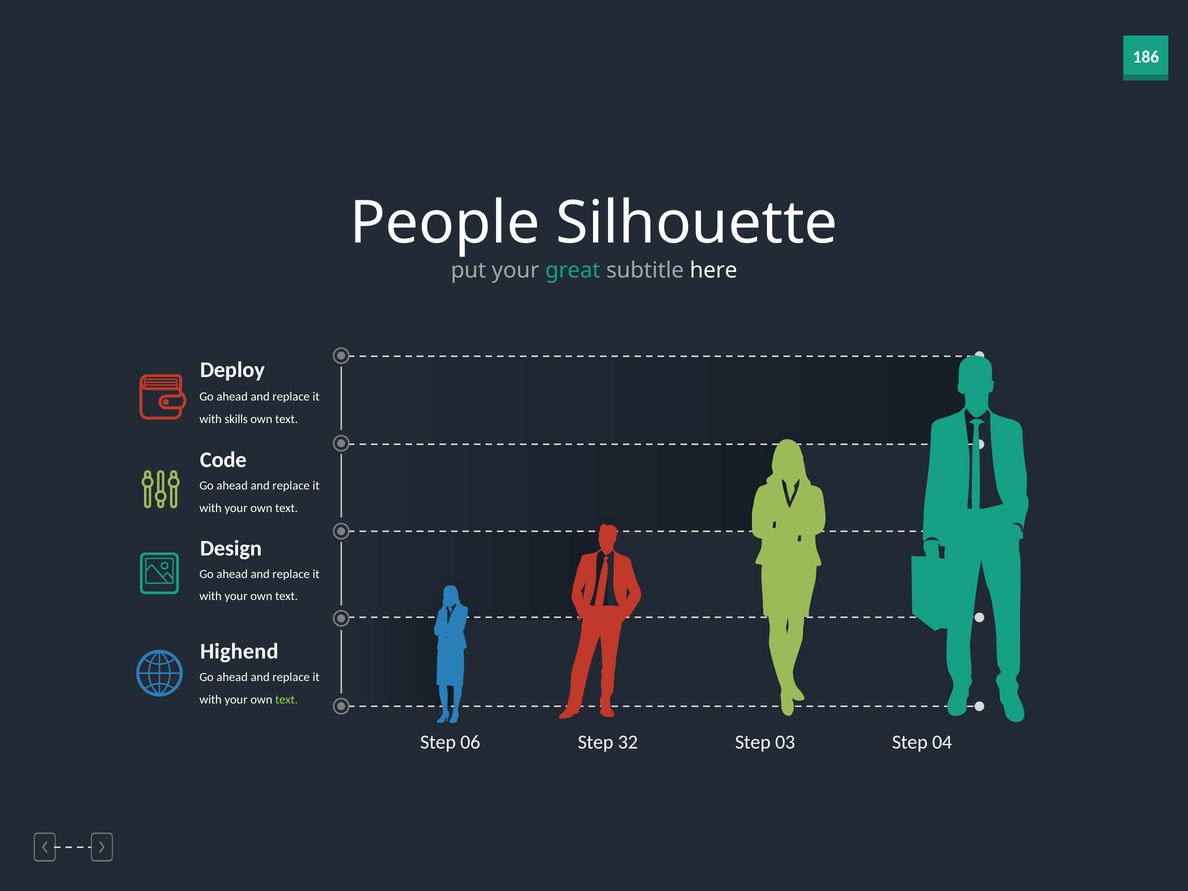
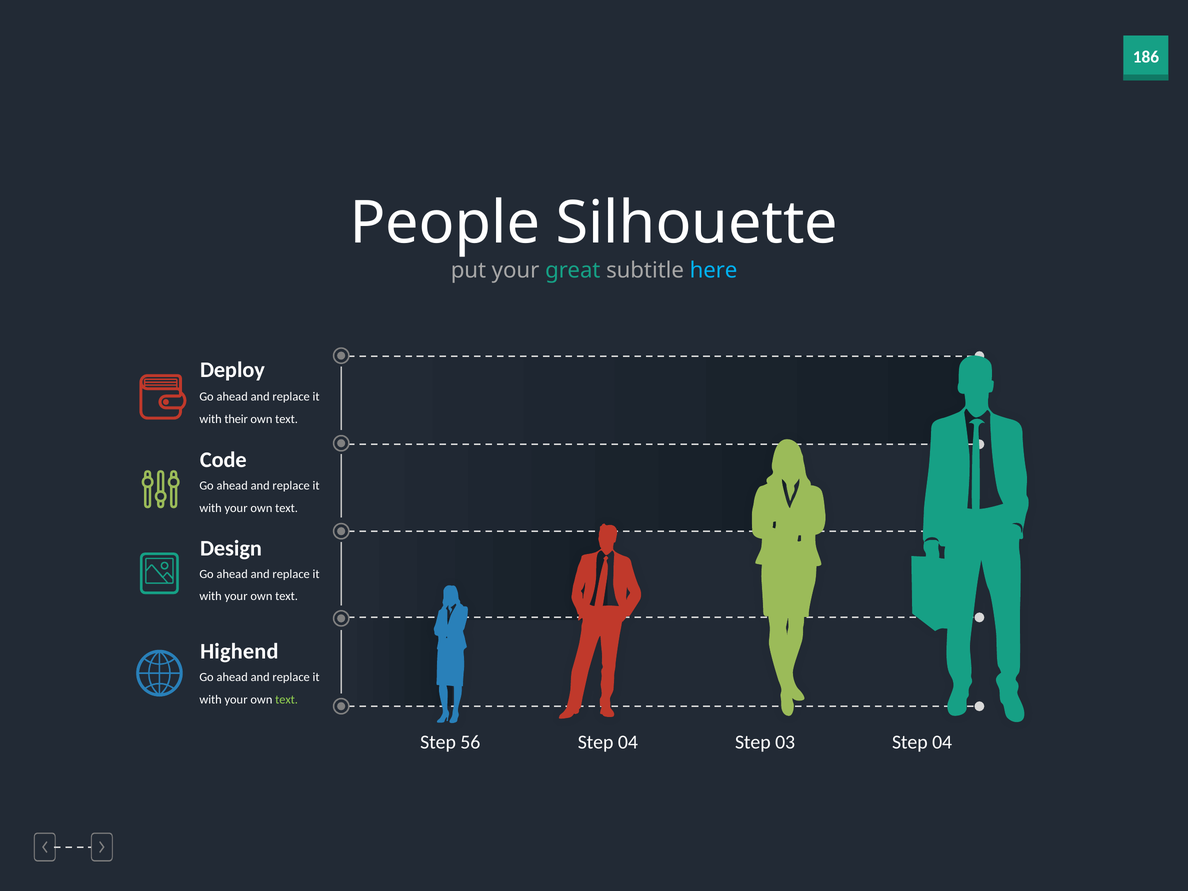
here colour: white -> light blue
skills: skills -> their
06: 06 -> 56
32 at (628, 742): 32 -> 04
